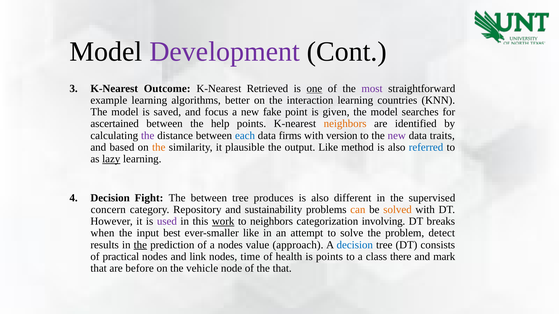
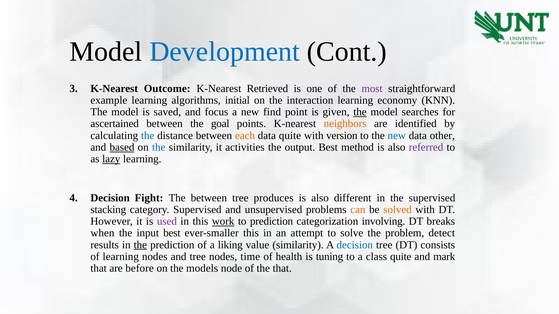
Development colour: purple -> blue
one underline: present -> none
better: better -> initial
countries: countries -> economy
fake: fake -> find
the at (360, 112) underline: none -> present
help: help -> goal
the at (148, 136) colour: purple -> blue
each colour: blue -> orange
data firms: firms -> quite
new at (397, 136) colour: purple -> blue
traits: traits -> other
based underline: none -> present
the at (159, 147) colour: orange -> blue
plausible: plausible -> activities
output Like: Like -> Best
referred colour: blue -> purple
concern: concern -> stacking
category Repository: Repository -> Supervised
sustainability: sustainability -> unsupervised
to neighbors: neighbors -> prediction
ever-smaller like: like -> this
a nodes: nodes -> liking
value approach: approach -> similarity
of practical: practical -> learning
and link: link -> tree
is points: points -> tuning
class there: there -> quite
vehicle: vehicle -> models
